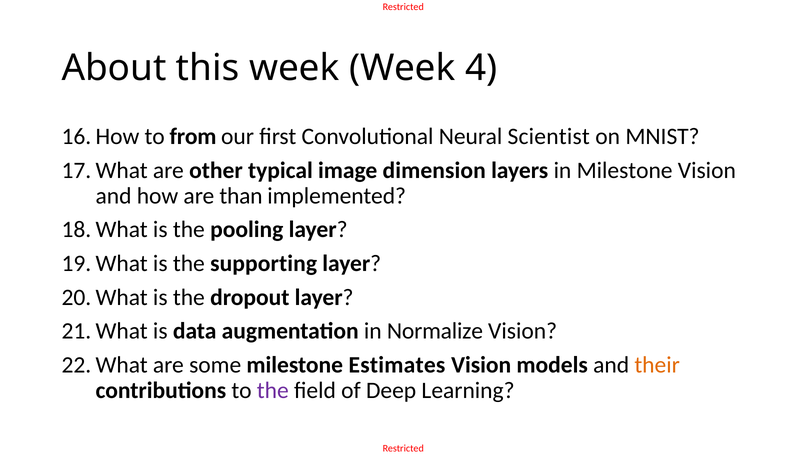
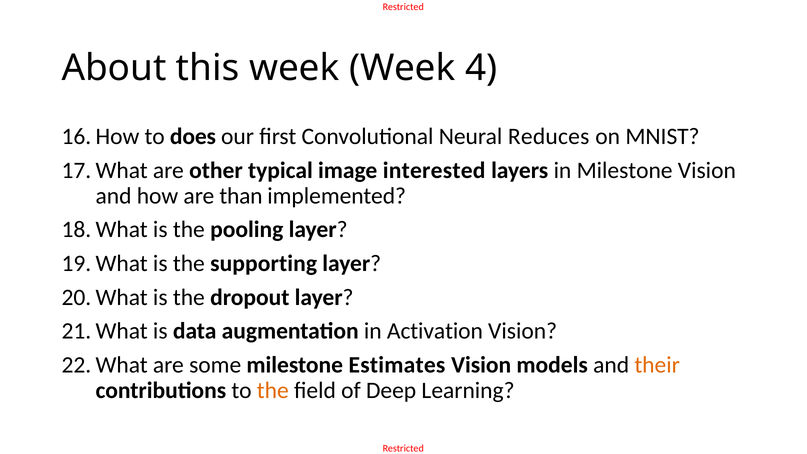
from: from -> does
Scientist: Scientist -> Reduces
dimension: dimension -> interested
Normalize: Normalize -> Activation
the at (273, 390) colour: purple -> orange
